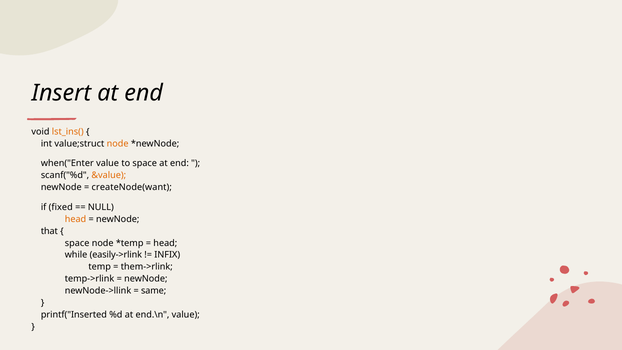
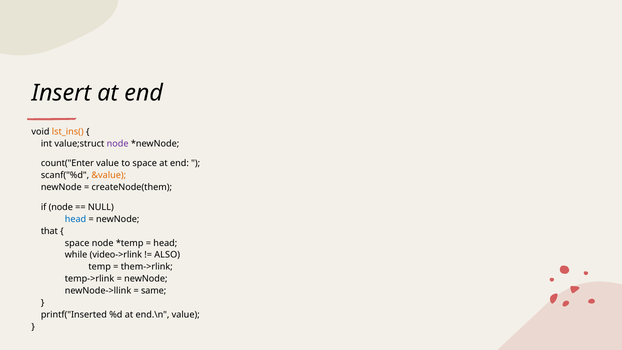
node at (118, 144) colour: orange -> purple
when("Enter: when("Enter -> count("Enter
createNode(want: createNode(want -> createNode(them
if fixed: fixed -> node
head at (75, 219) colour: orange -> blue
easily->rlink: easily->rlink -> video->rlink
INFIX: INFIX -> ALSO
